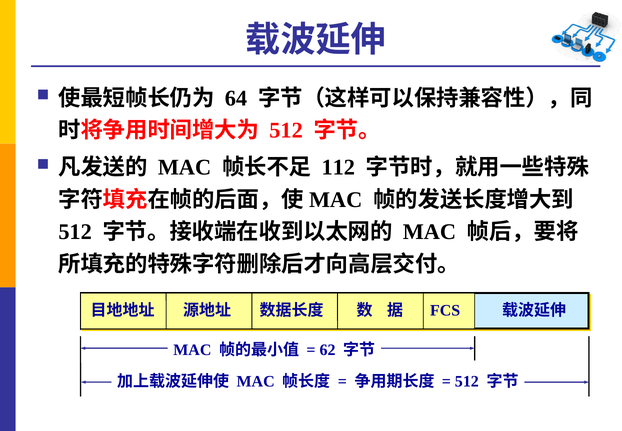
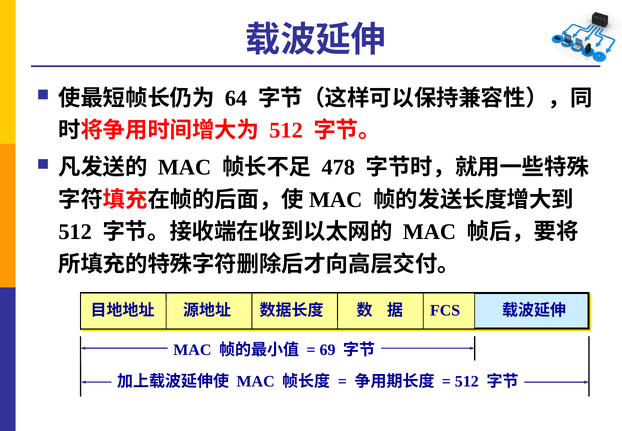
112: 112 -> 478
62: 62 -> 69
